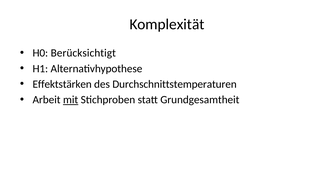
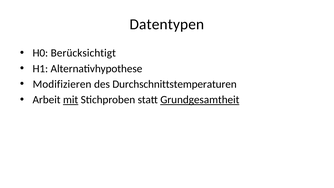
Komplexität: Komplexität -> Datentypen
Effektstärken: Effektstärken -> Modifizieren
Grundgesamtheit underline: none -> present
